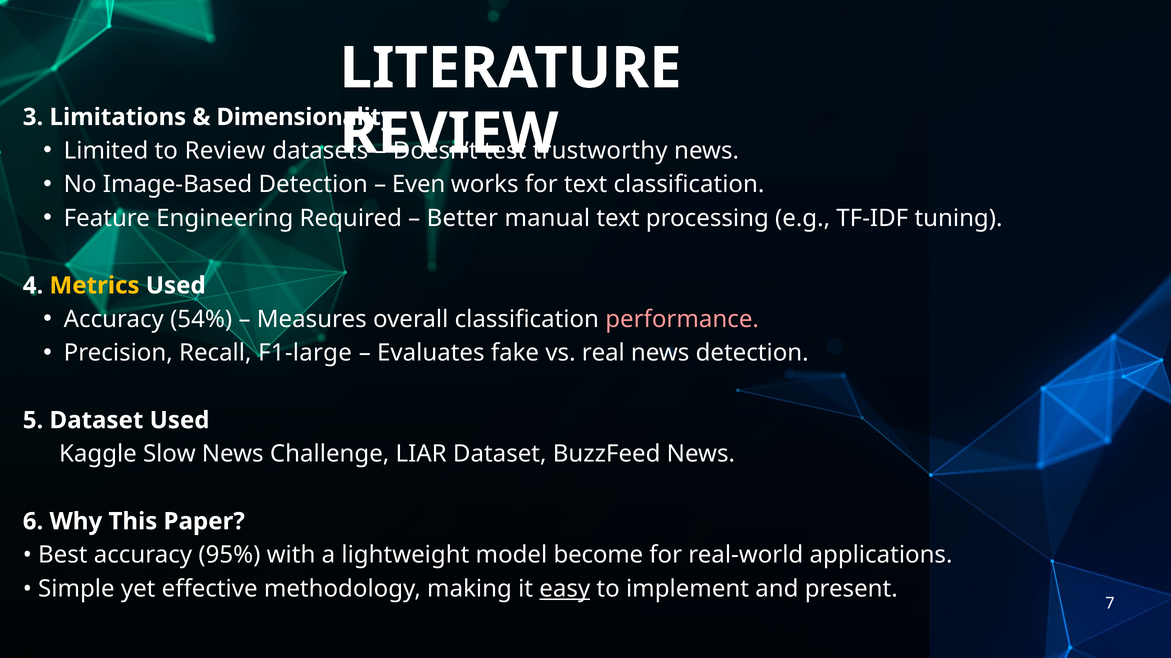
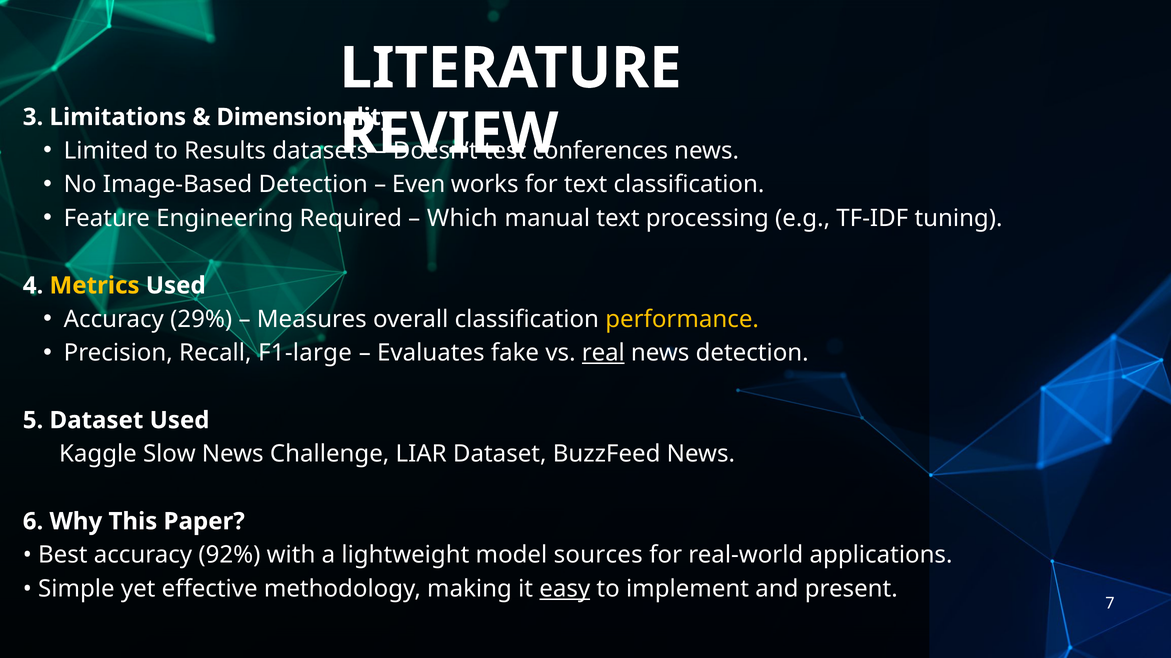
to Review: Review -> Results
trustworthy: trustworthy -> conferences
Better: Better -> Which
54%: 54% -> 29%
performance colour: pink -> yellow
real underline: none -> present
95%: 95% -> 92%
become: become -> sources
